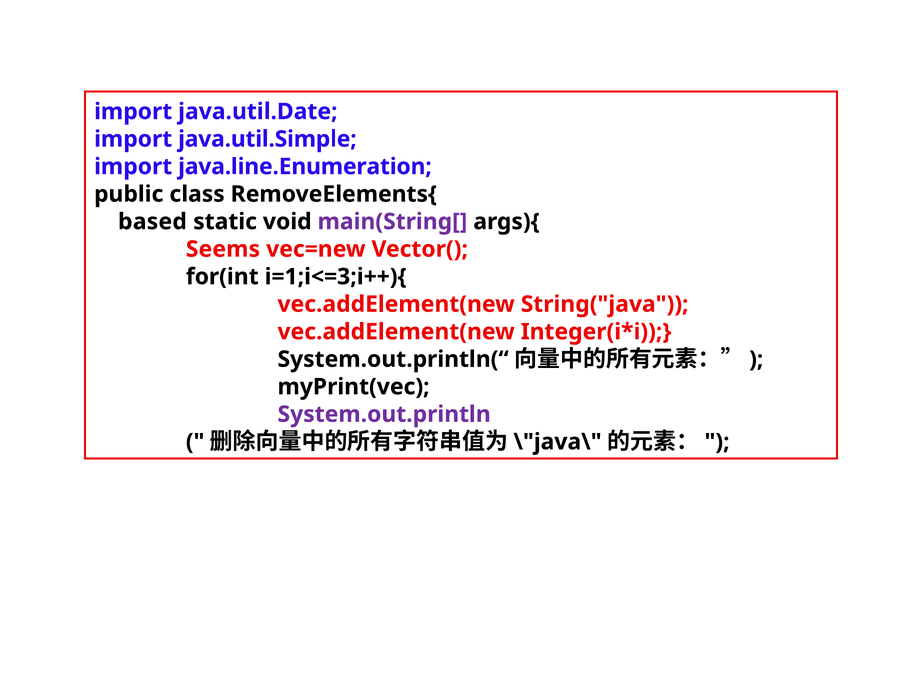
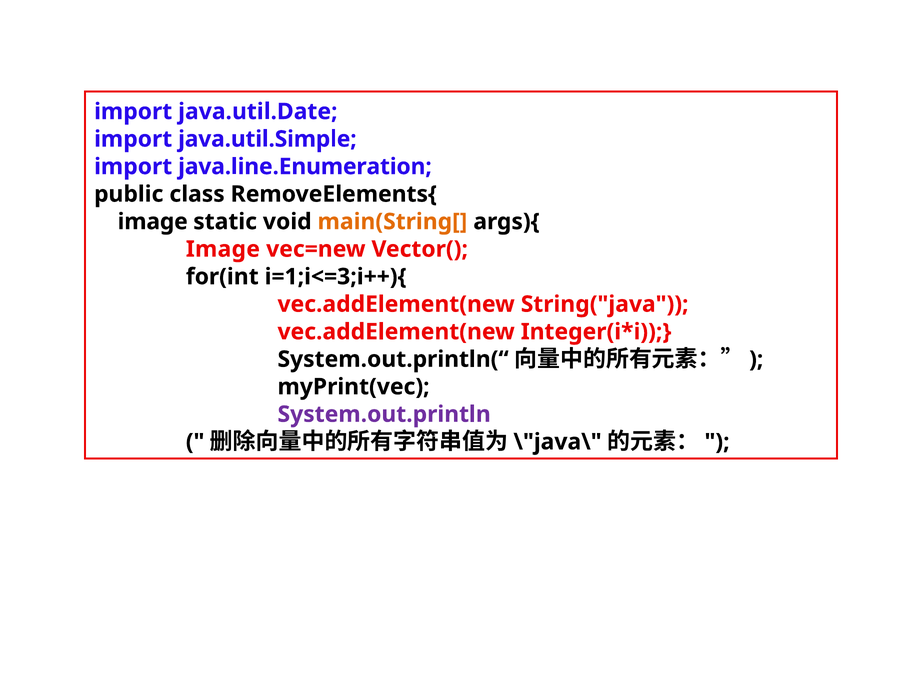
based at (152, 222): based -> image
main(String[ colour: purple -> orange
Seems at (223, 249): Seems -> Image
